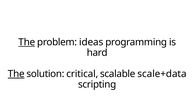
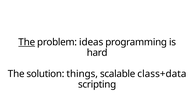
The at (16, 74) underline: present -> none
critical: critical -> things
scale+data: scale+data -> class+data
